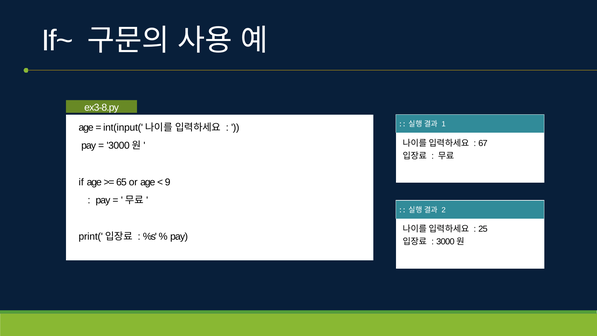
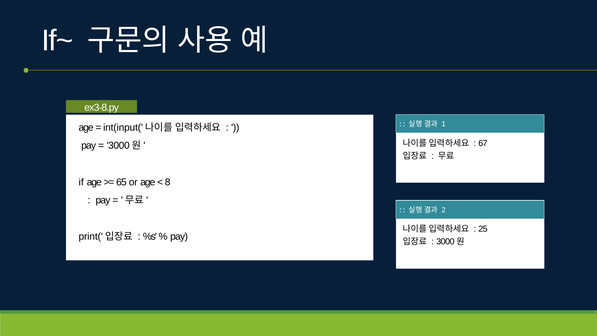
9: 9 -> 8
